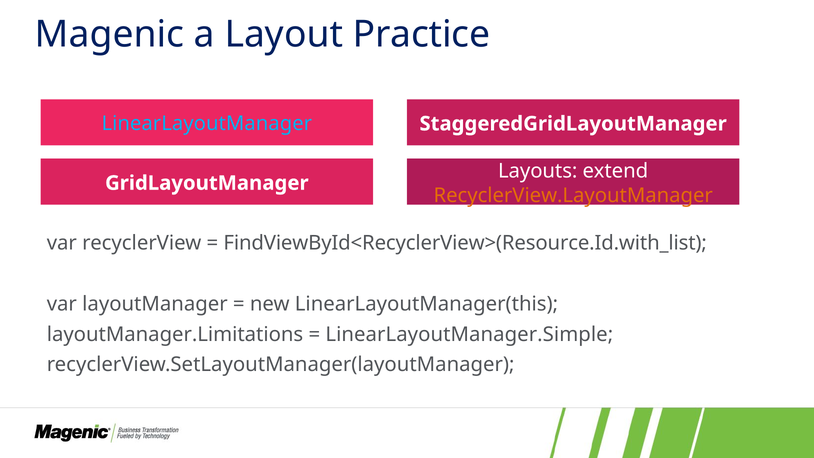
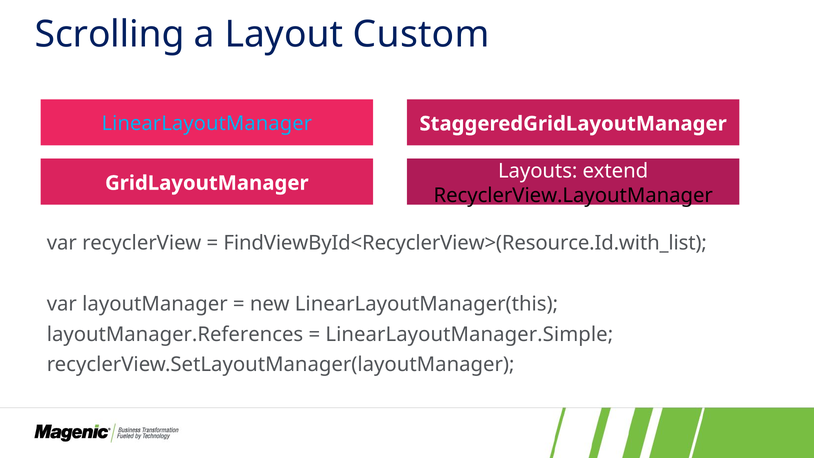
Magenic: Magenic -> Scrolling
Practice: Practice -> Custom
RecyclerView.LayoutManager colour: orange -> black
layoutManager.Limitations: layoutManager.Limitations -> layoutManager.References
